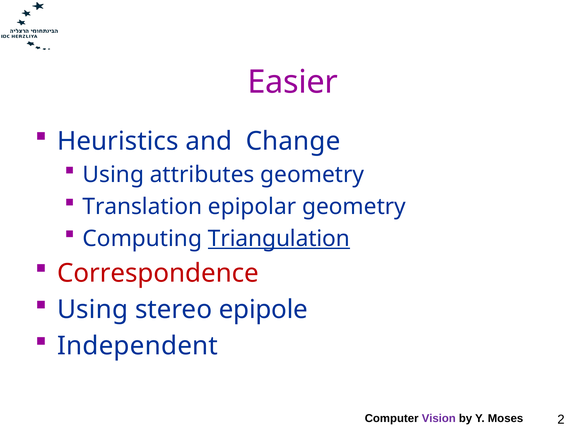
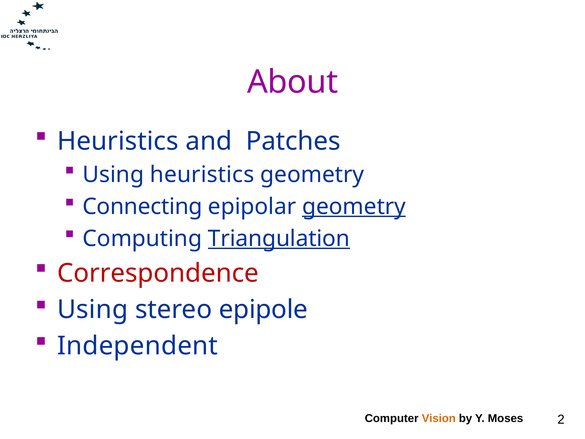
Easier: Easier -> About
Change: Change -> Patches
Using attributes: attributes -> heuristics
Translation: Translation -> Connecting
geometry at (354, 206) underline: none -> present
Vision colour: purple -> orange
